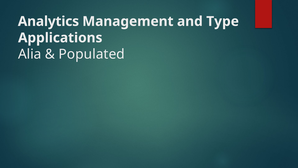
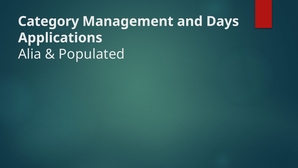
Analytics: Analytics -> Category
Type: Type -> Days
